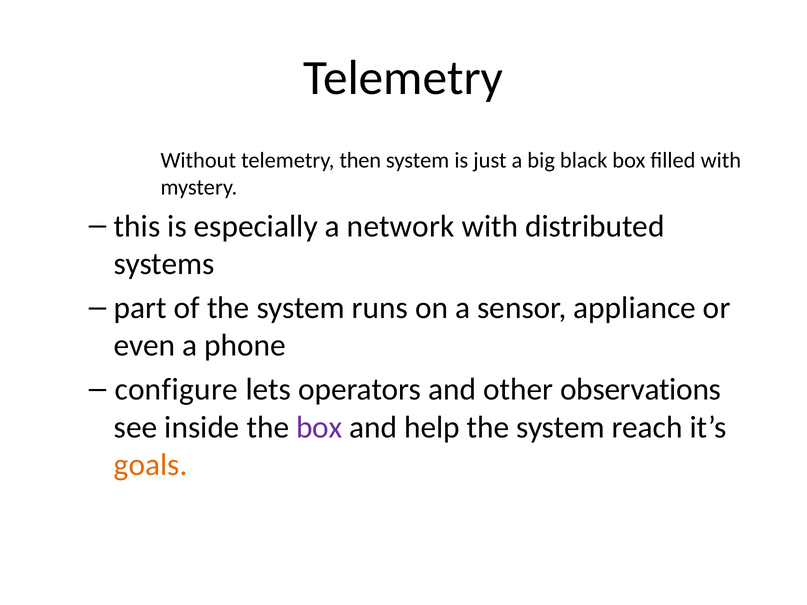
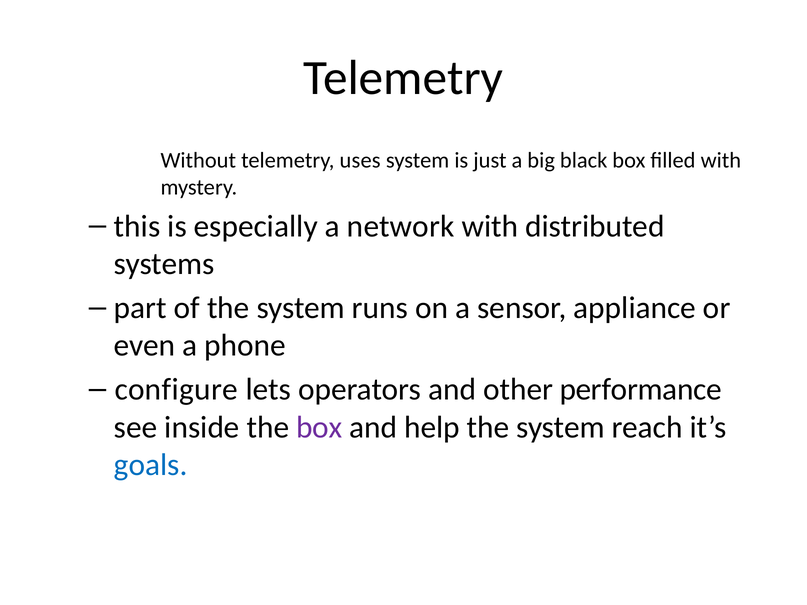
then: then -> uses
observations: observations -> performance
goals colour: orange -> blue
